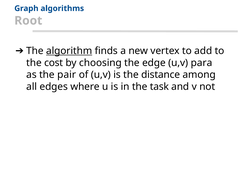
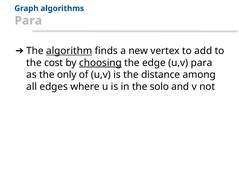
Root at (28, 21): Root -> Para
choosing underline: none -> present
pair: pair -> only
task: task -> solo
